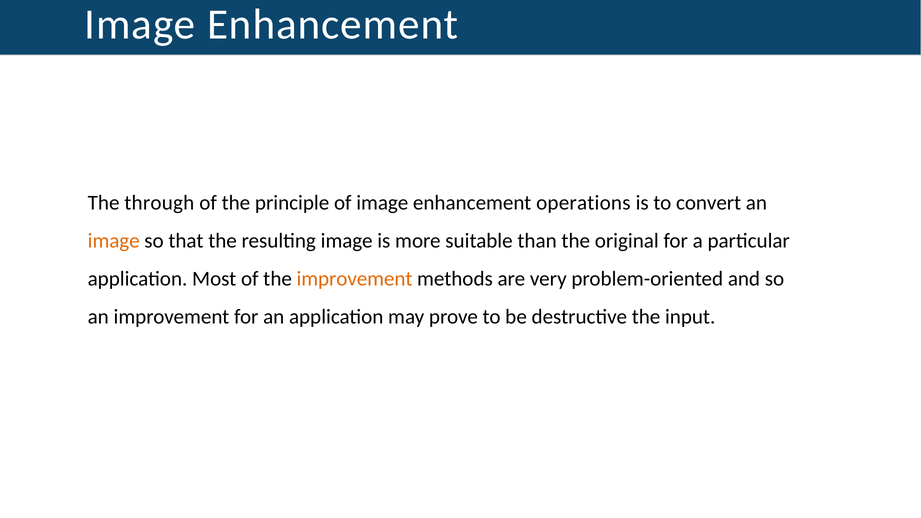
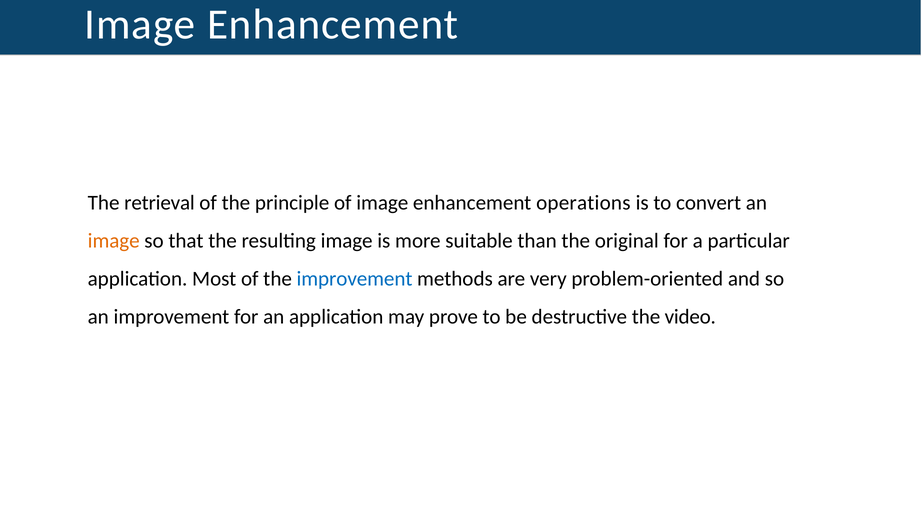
through: through -> retrieval
improvement at (355, 279) colour: orange -> blue
input: input -> video
